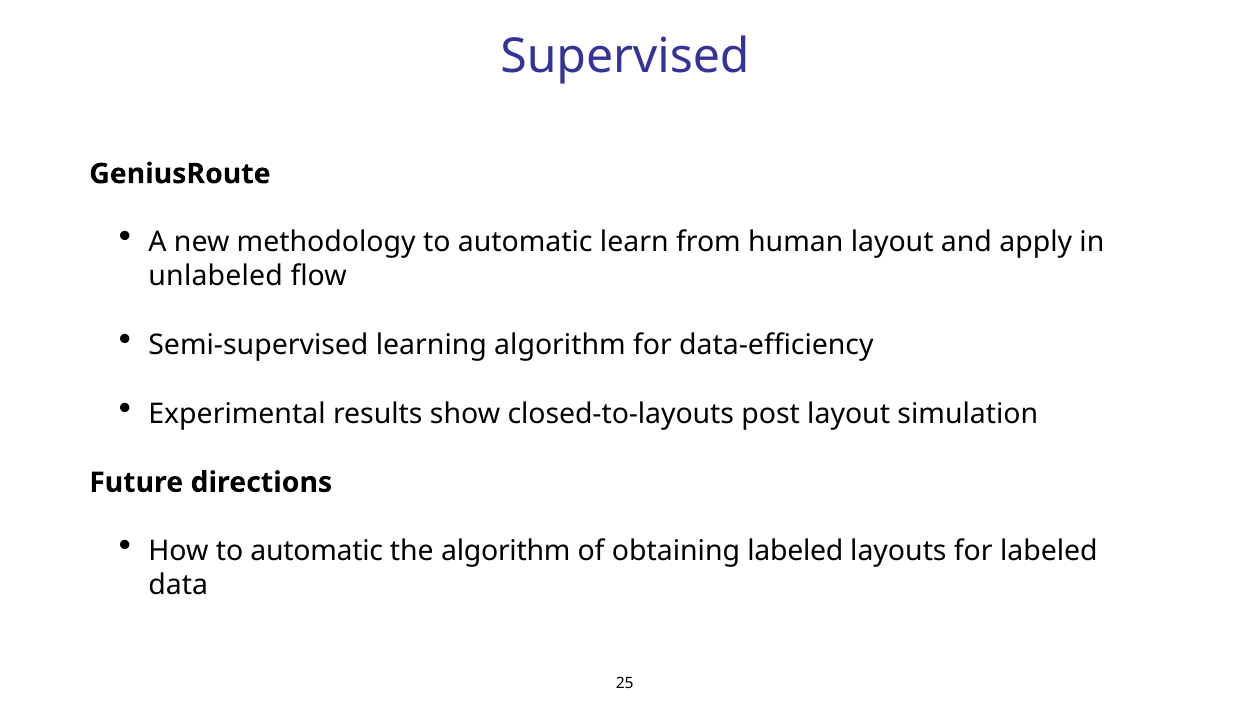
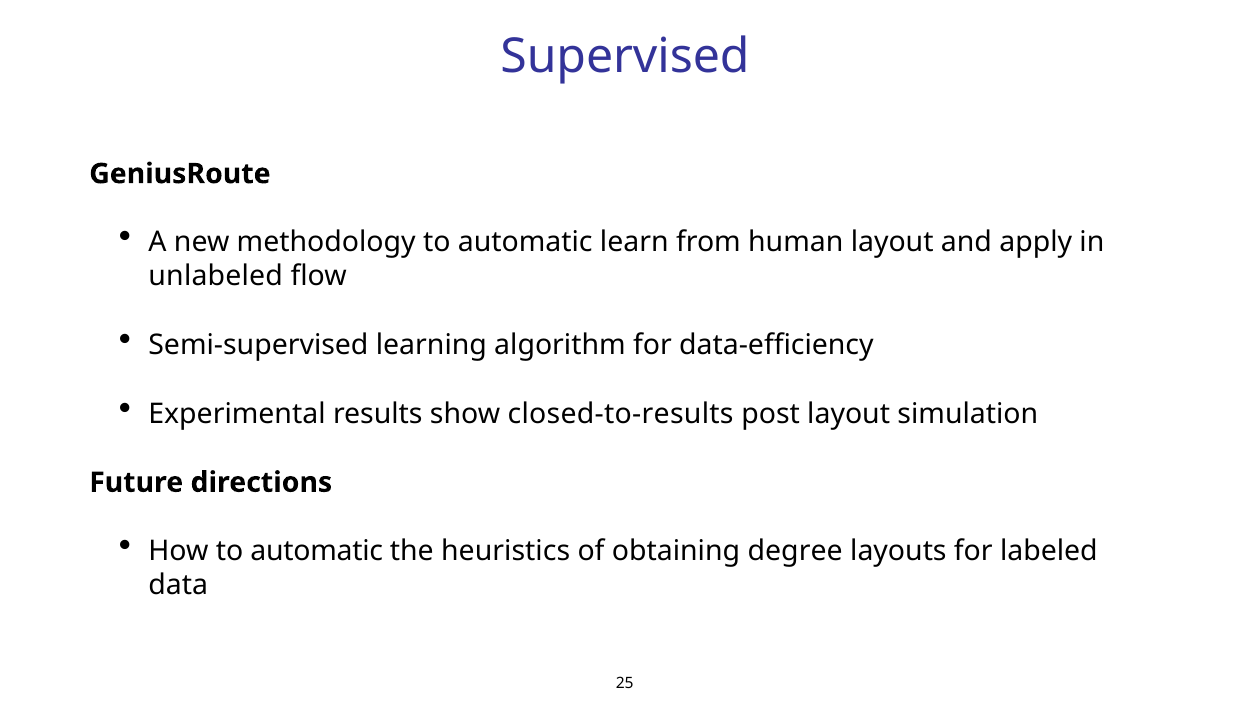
closed-to-layouts: closed-to-layouts -> closed-to-results
the algorithm: algorithm -> heuristics
obtaining labeled: labeled -> degree
